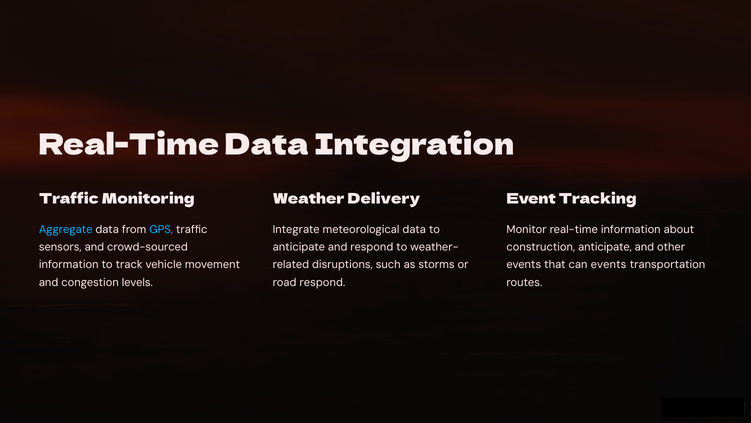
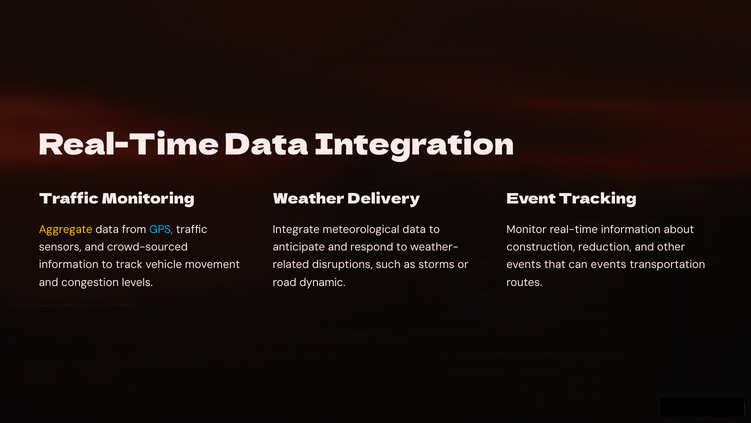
Aggregate colour: light blue -> yellow
construction anticipate: anticipate -> reduction
road respond: respond -> dynamic
